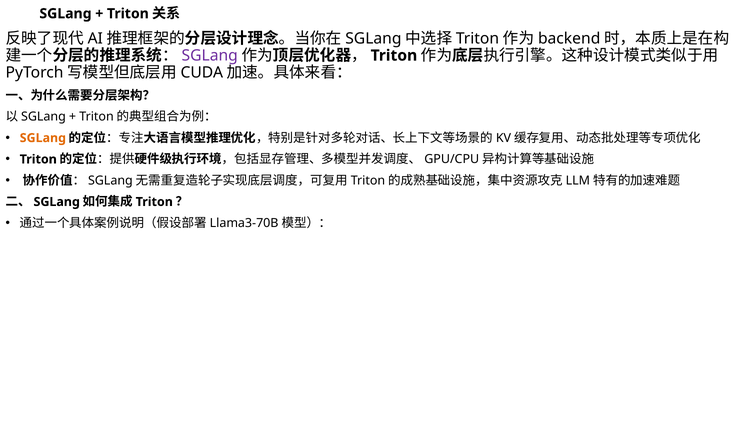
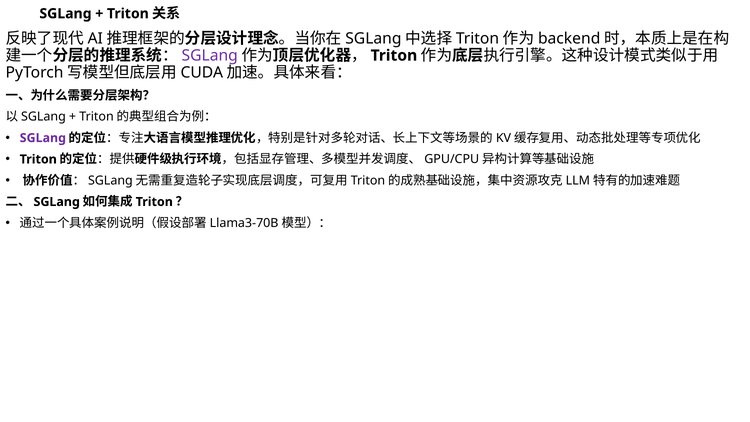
SGLang at (43, 138) colour: orange -> purple
